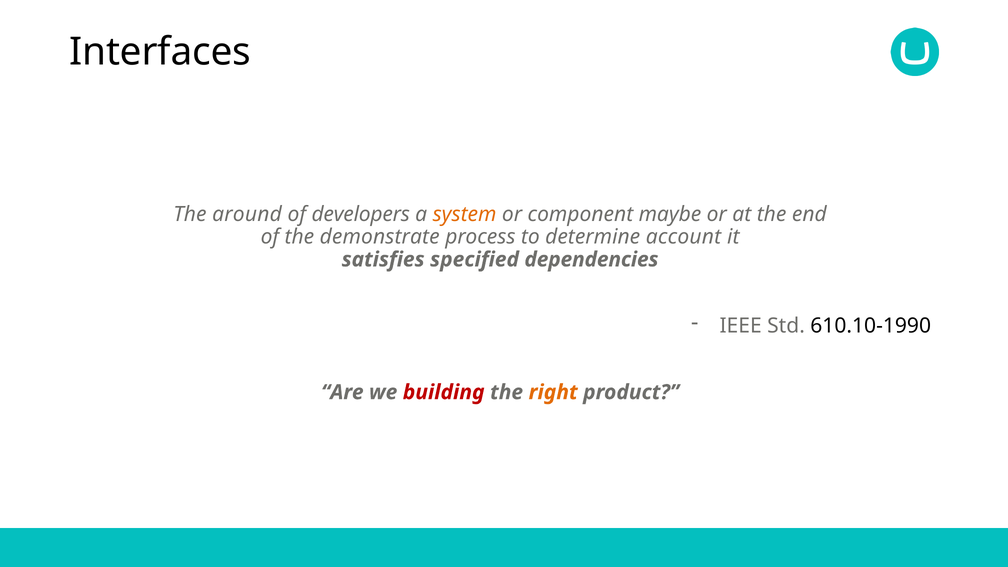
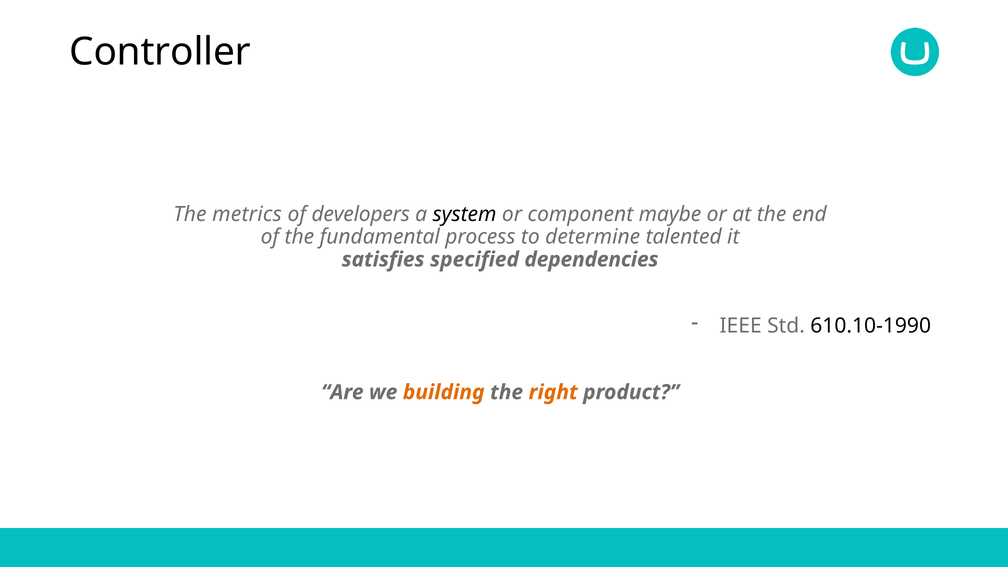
Interfaces: Interfaces -> Controller
around: around -> metrics
system colour: orange -> black
demonstrate: demonstrate -> fundamental
account: account -> talented
building colour: red -> orange
